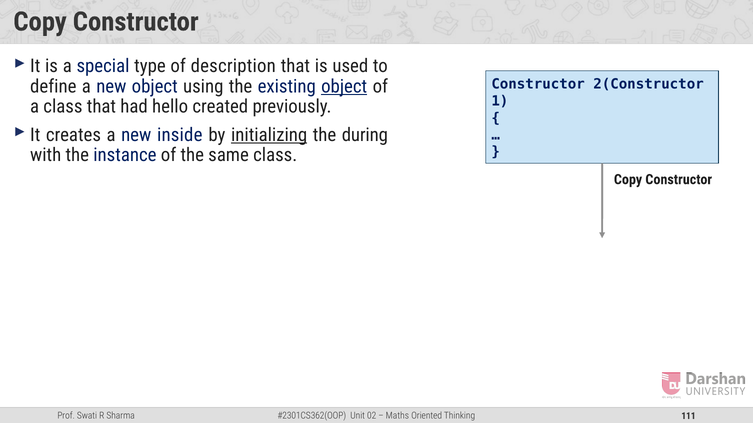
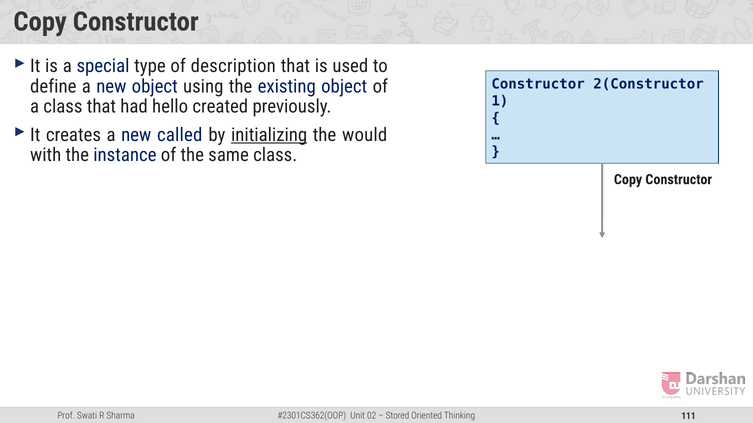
object at (344, 87) underline: present -> none
inside: inside -> called
during: during -> would
Maths: Maths -> Stored
